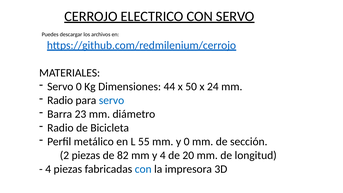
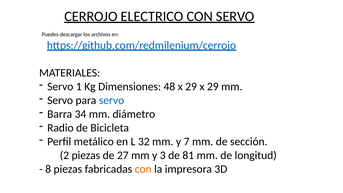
Servo 0: 0 -> 1
44: 44 -> 48
50 at (191, 87): 50 -> 29
24 at (213, 87): 24 -> 29
Radio at (60, 100): Radio -> Servo
23: 23 -> 34
55: 55 -> 32
y 0: 0 -> 7
82: 82 -> 27
y 4: 4 -> 3
20: 20 -> 81
4 at (48, 169): 4 -> 8
con at (143, 169) colour: blue -> orange
